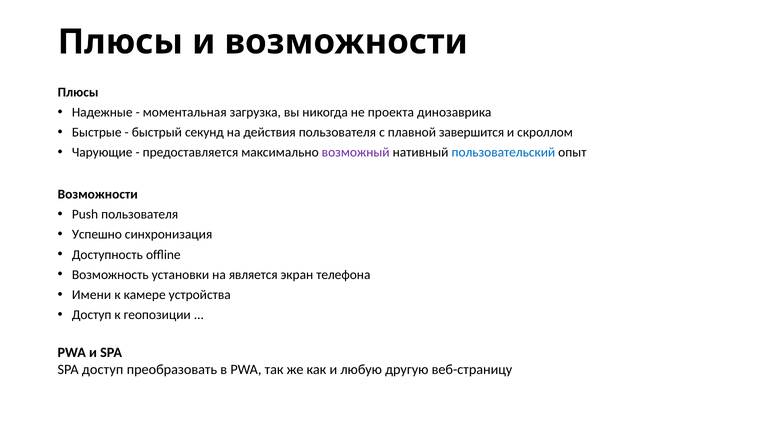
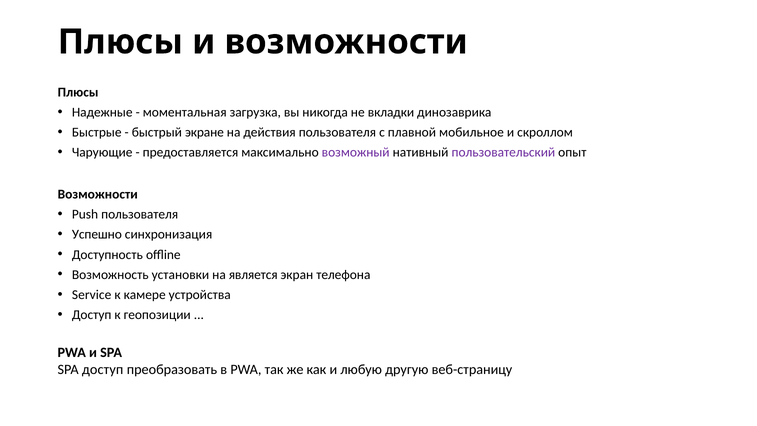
проекта: проекта -> вкладки
секунд: секунд -> экране
завершится: завершится -> мобильное
пользовательский colour: blue -> purple
Имени: Имени -> Service
